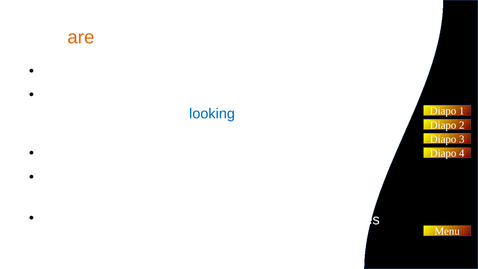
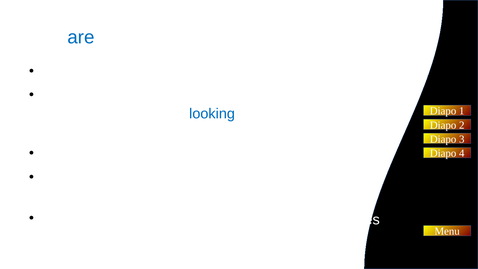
are colour: orange -> blue
